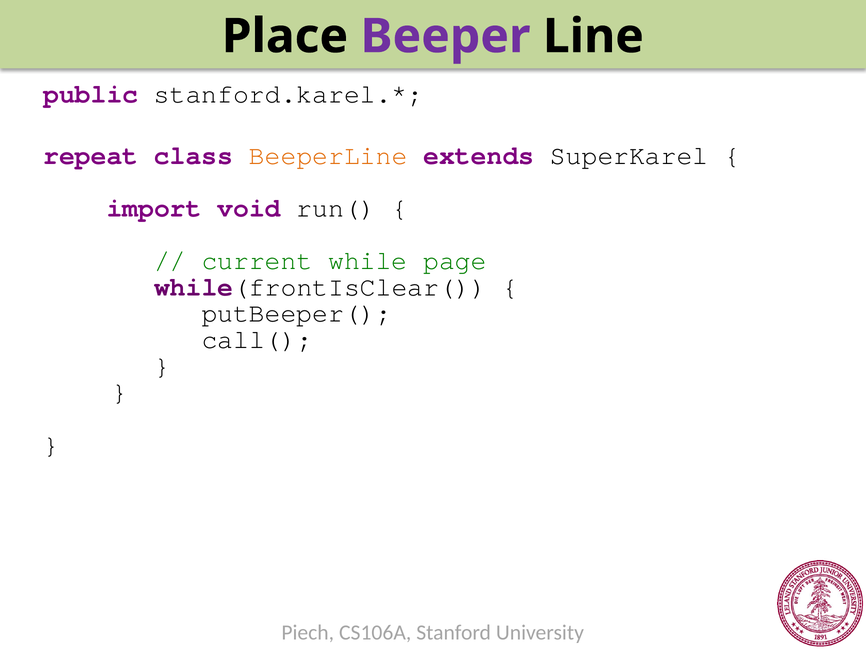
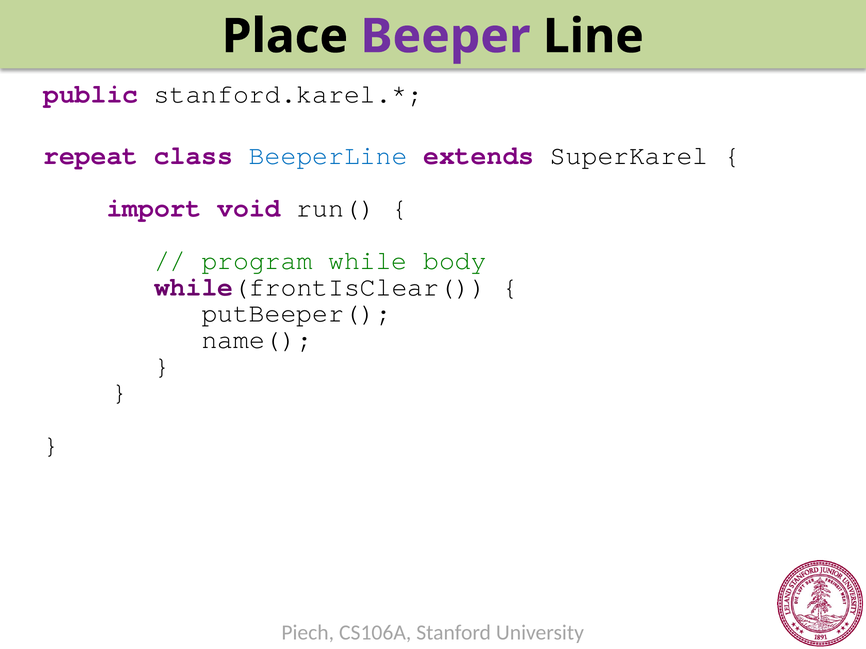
BeeperLine colour: orange -> blue
current: current -> program
page: page -> body
call(: call( -> name(
